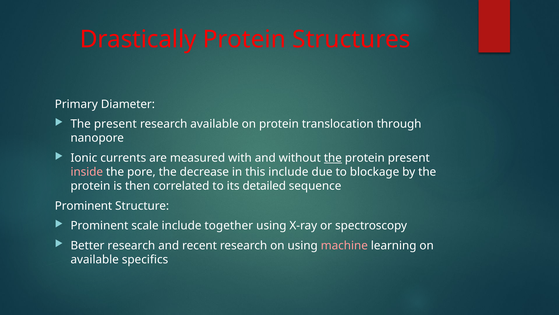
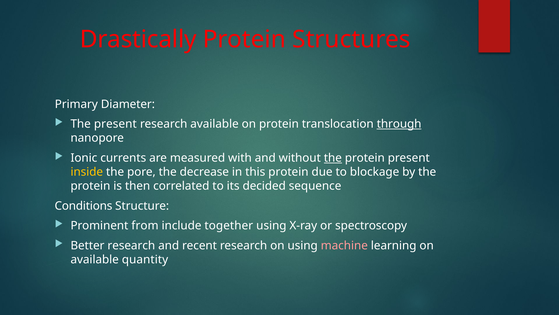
through underline: none -> present
inside colour: pink -> yellow
this include: include -> protein
detailed: detailed -> decided
Prominent at (83, 206): Prominent -> Conditions
scale: scale -> from
specifics: specifics -> quantity
